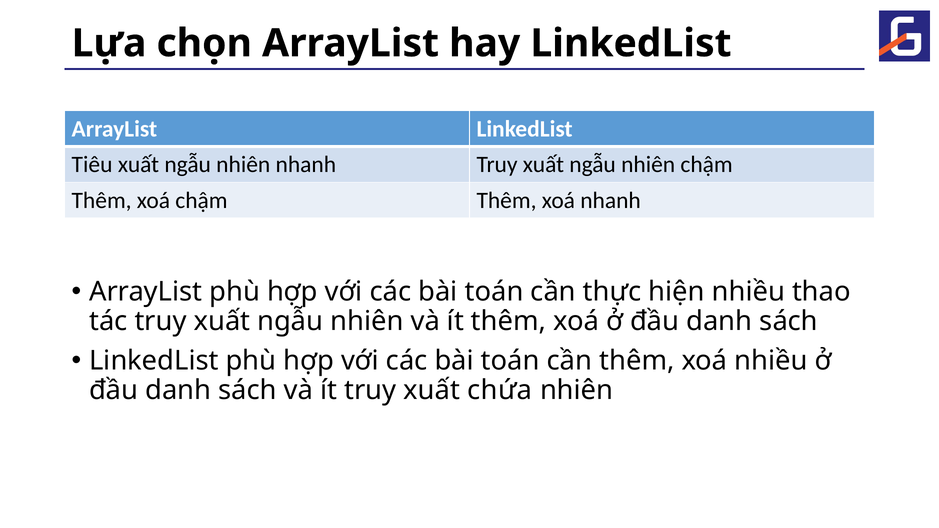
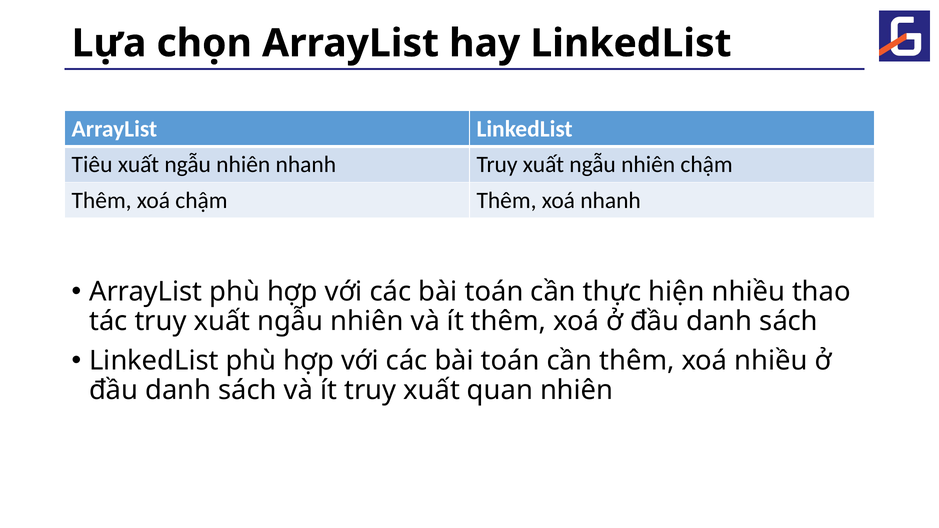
chứa: chứa -> quan
